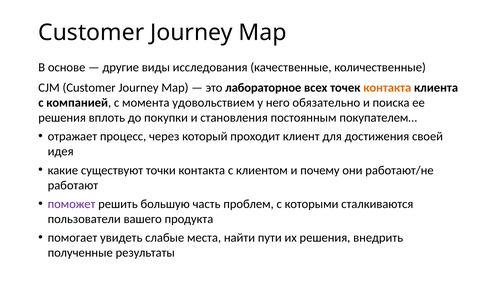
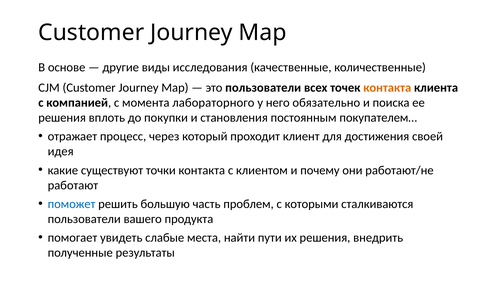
это лабораторное: лабораторное -> пользователи
удовольствием: удовольствием -> лабораторного
поможет colour: purple -> blue
